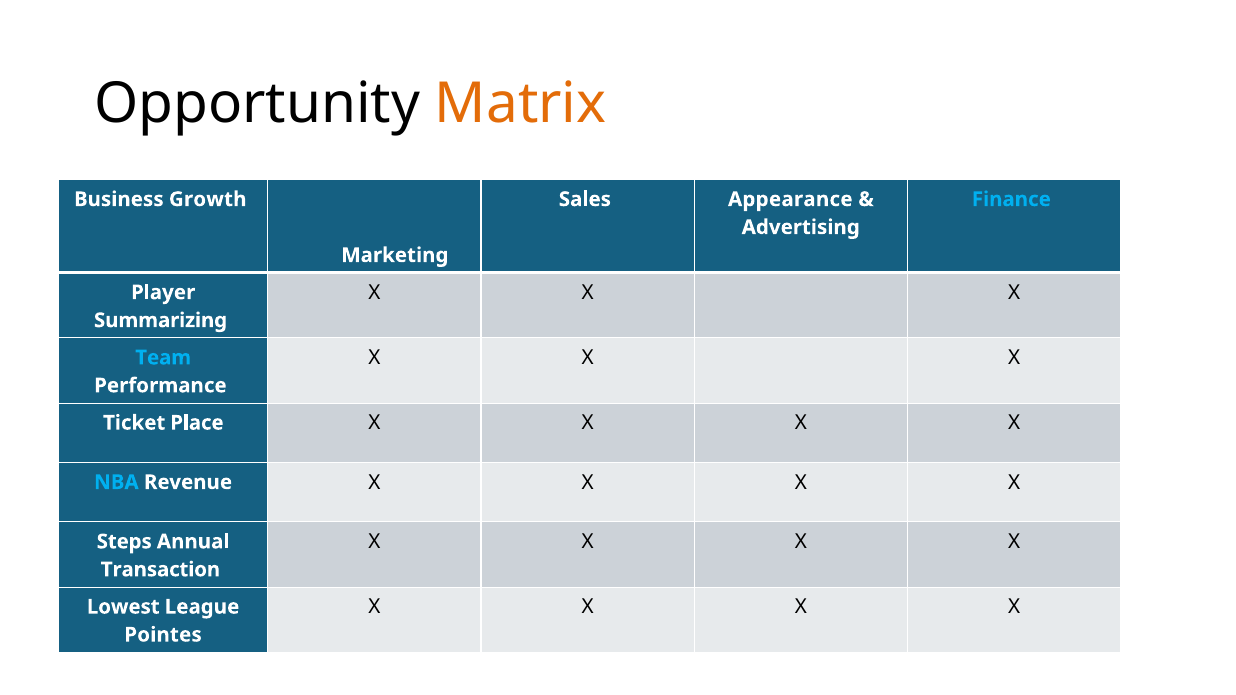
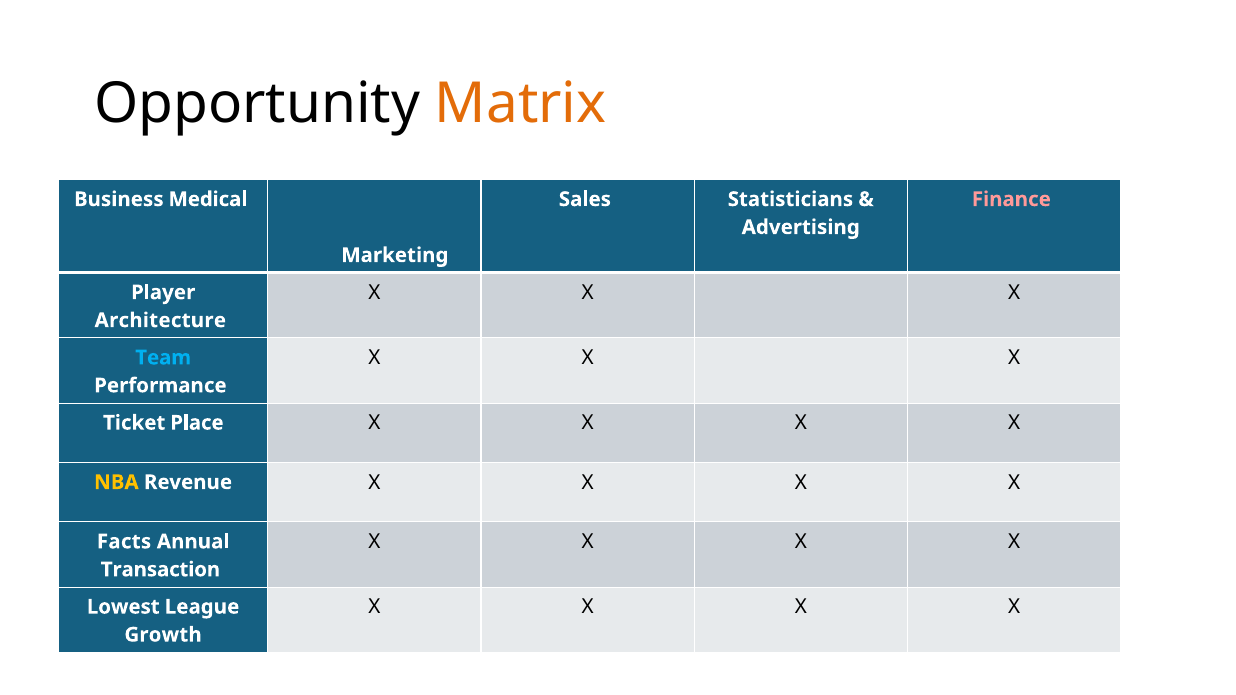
Growth: Growth -> Medical
Appearance: Appearance -> Statisticians
Finance colour: light blue -> pink
Summarizing: Summarizing -> Architecture
NBA colour: light blue -> yellow
Steps: Steps -> Facts
Pointes: Pointes -> Growth
